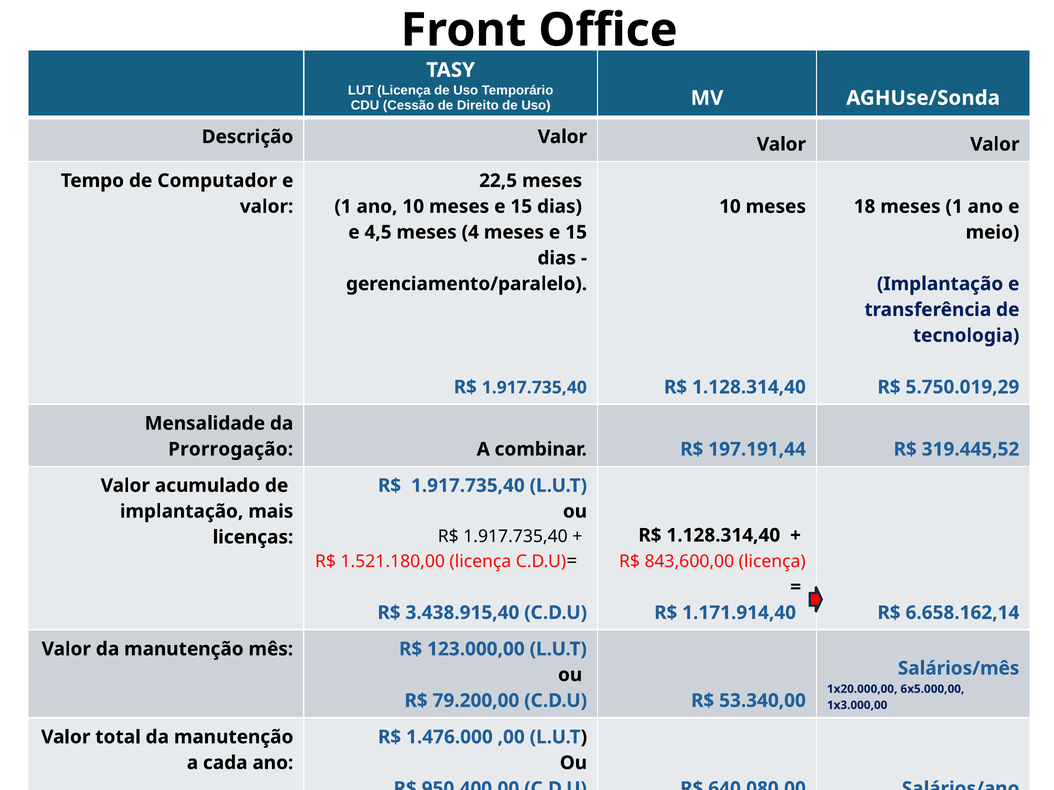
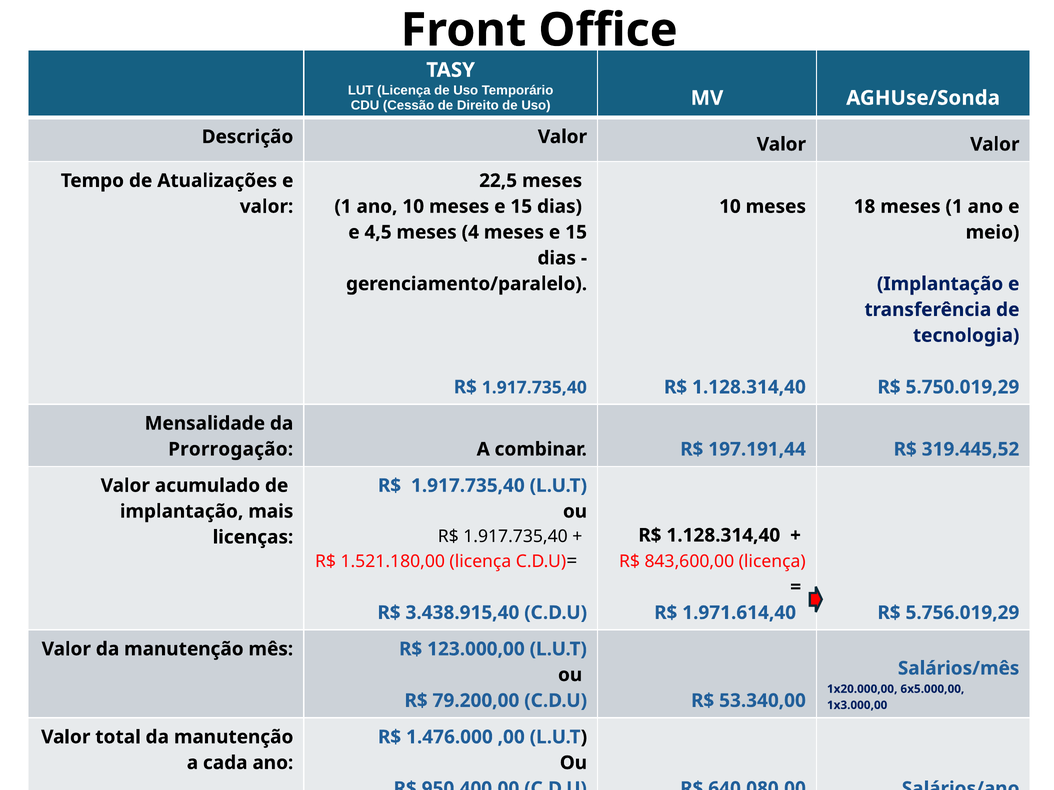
Computador: Computador -> Atualizações
1.171.914,40: 1.171.914,40 -> 1.971.614,40
6.658.162,14: 6.658.162,14 -> 5.756.019,29
